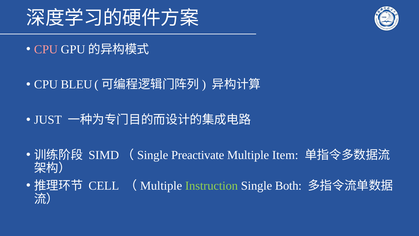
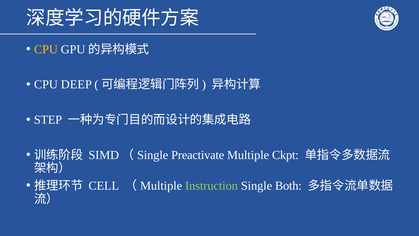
CPU at (46, 49) colour: pink -> yellow
BLEU: BLEU -> DEEP
JUST: JUST -> STEP
Item: Item -> Ckpt
